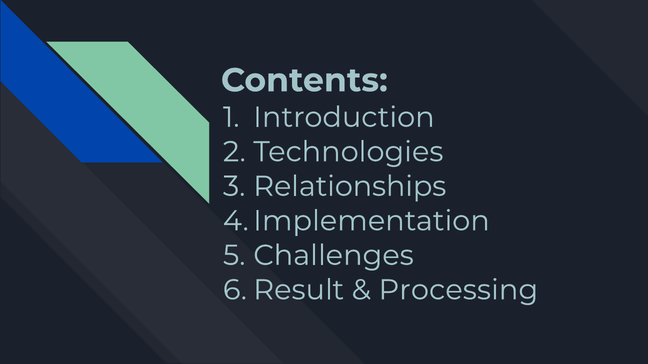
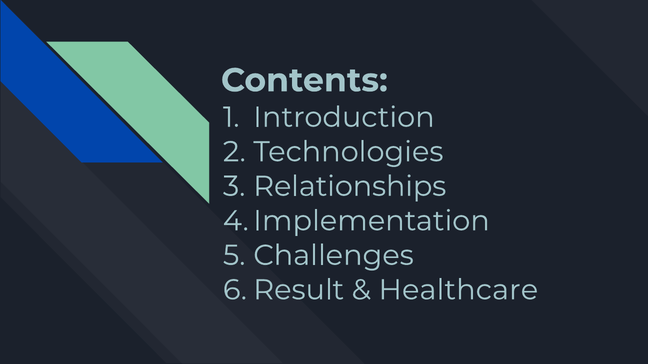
Processing: Processing -> Healthcare
